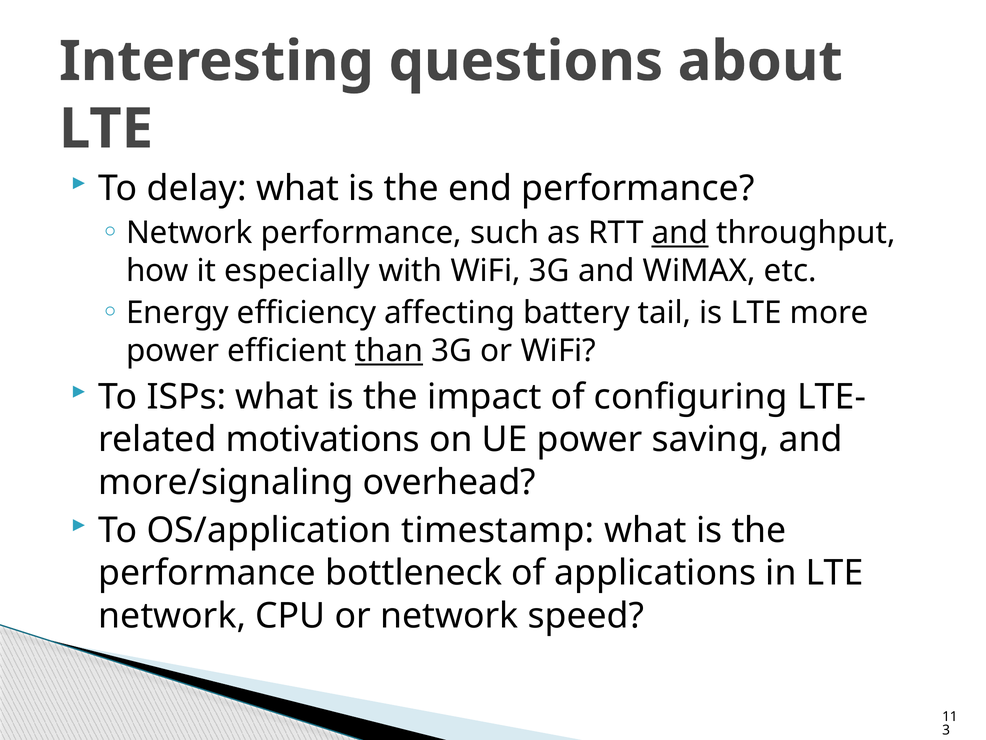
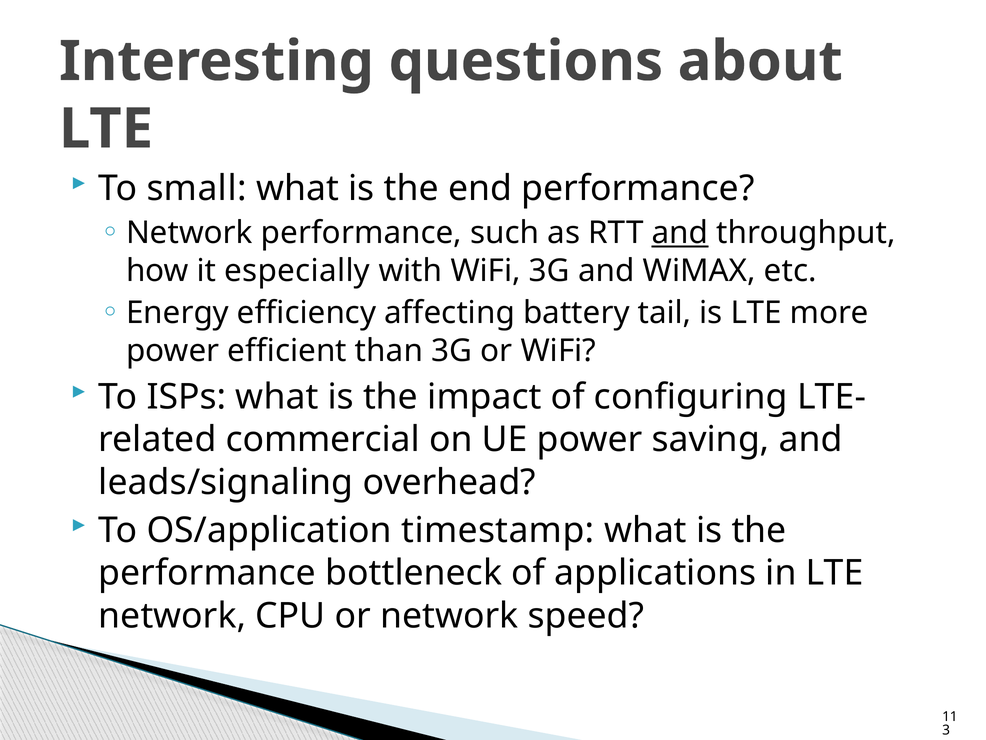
delay: delay -> small
than underline: present -> none
motivations: motivations -> commercial
more/signaling: more/signaling -> leads/signaling
